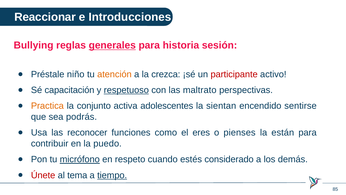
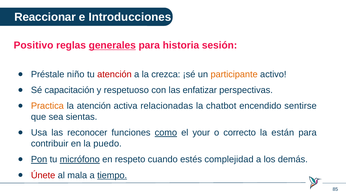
Bullying: Bullying -> Positivo
atención at (114, 74) colour: orange -> red
participante colour: red -> orange
respetuoso underline: present -> none
maltrato: maltrato -> enfatizar
la conjunto: conjunto -> atención
adolescentes: adolescentes -> relacionadas
sientan: sientan -> chatbot
podrás: podrás -> sientas
como underline: none -> present
eres: eres -> your
pienses: pienses -> correcto
Pon underline: none -> present
considerado: considerado -> complejidad
tema: tema -> mala
